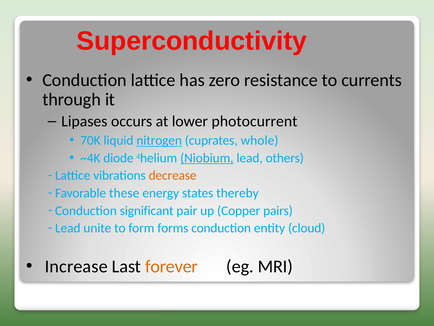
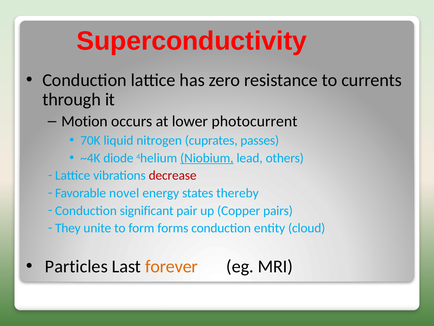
Lipases: Lipases -> Motion
nitrogen underline: present -> none
whole: whole -> passes
decrease colour: orange -> red
these: these -> novel
Lead at (68, 228): Lead -> They
Increase: Increase -> Particles
